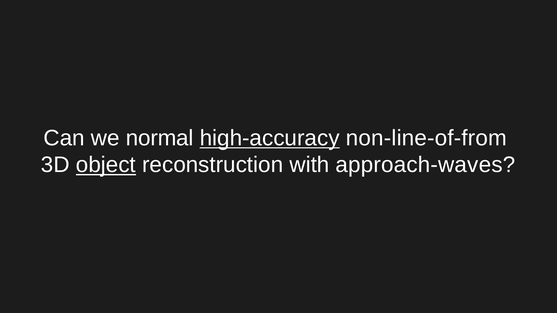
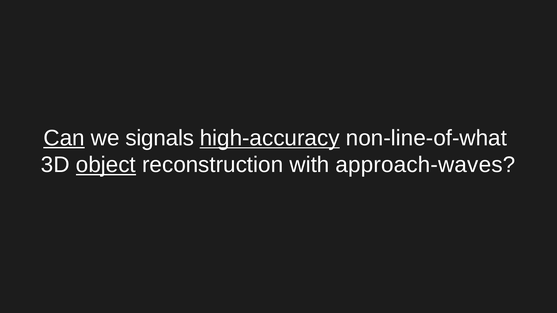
Can underline: none -> present
normal: normal -> signals
non-line-of-from: non-line-of-from -> non-line-of-what
